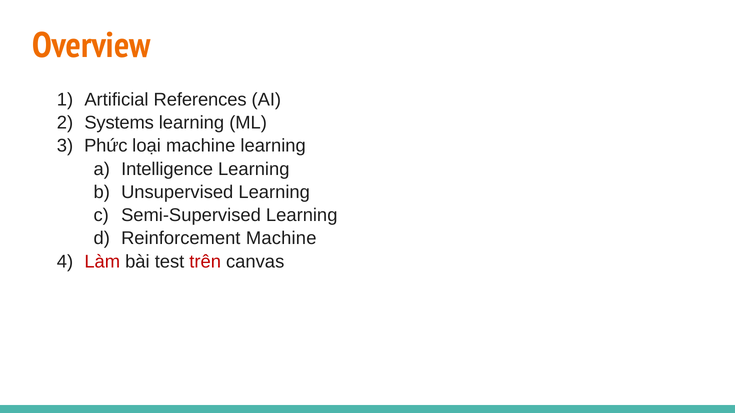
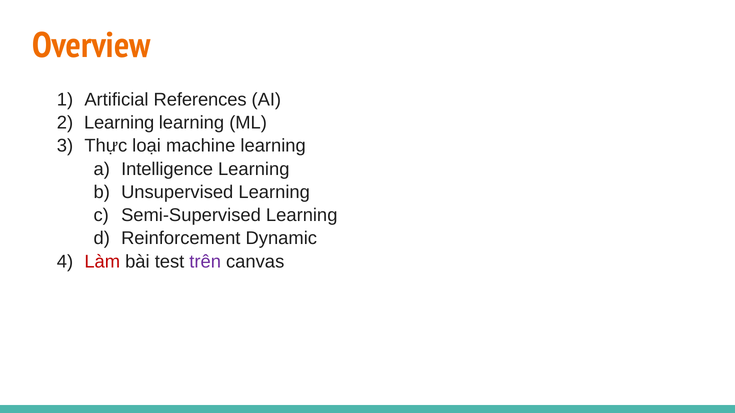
Systems at (119, 123): Systems -> Learning
Phức: Phức -> Thực
Reinforcement Machine: Machine -> Dynamic
trên colour: red -> purple
